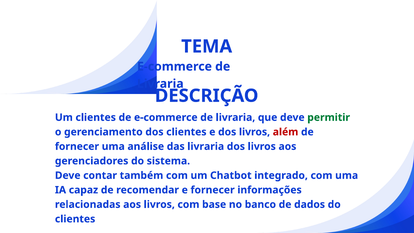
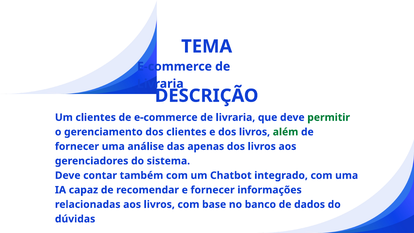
além colour: red -> green
das livraria: livraria -> apenas
clientes at (75, 219): clientes -> dúvidas
